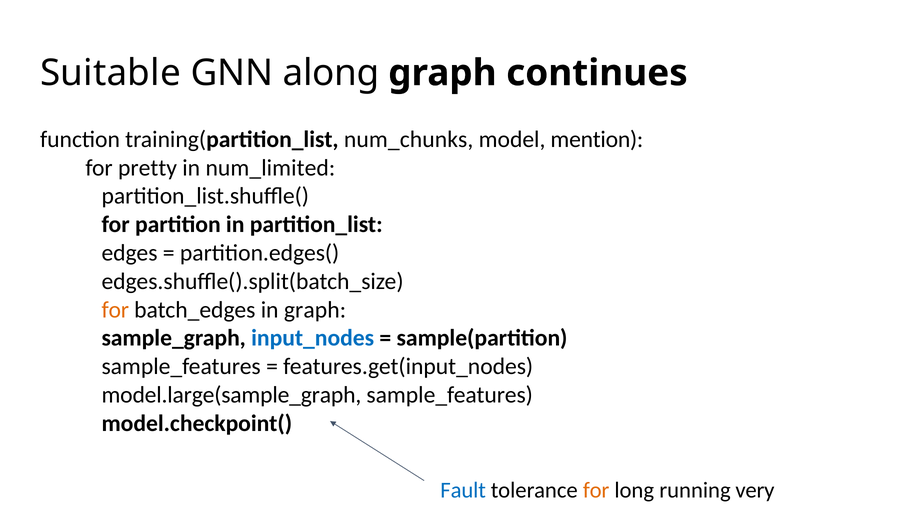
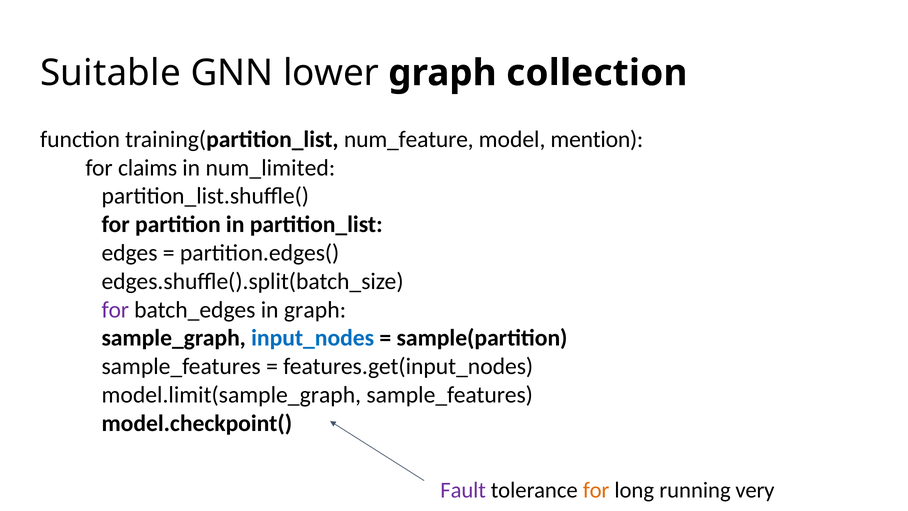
along: along -> lower
continues: continues -> collection
num_chunks: num_chunks -> num_feature
pretty: pretty -> claims
for at (115, 310) colour: orange -> purple
model.large(sample_graph: model.large(sample_graph -> model.limit(sample_graph
Fault colour: blue -> purple
